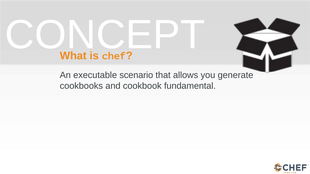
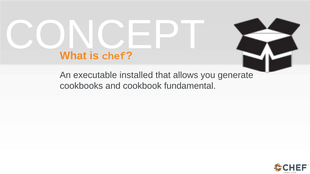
scenario: scenario -> installed
